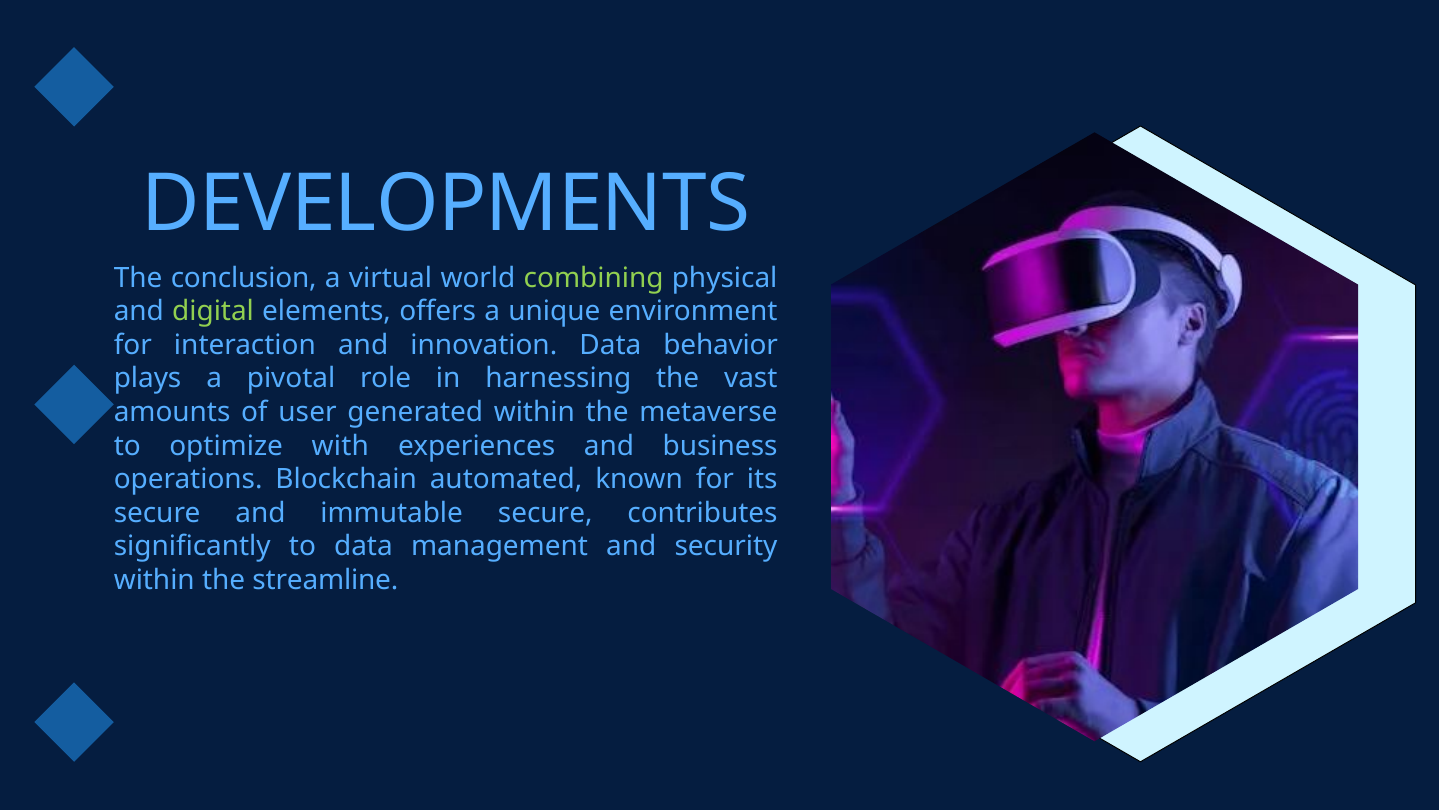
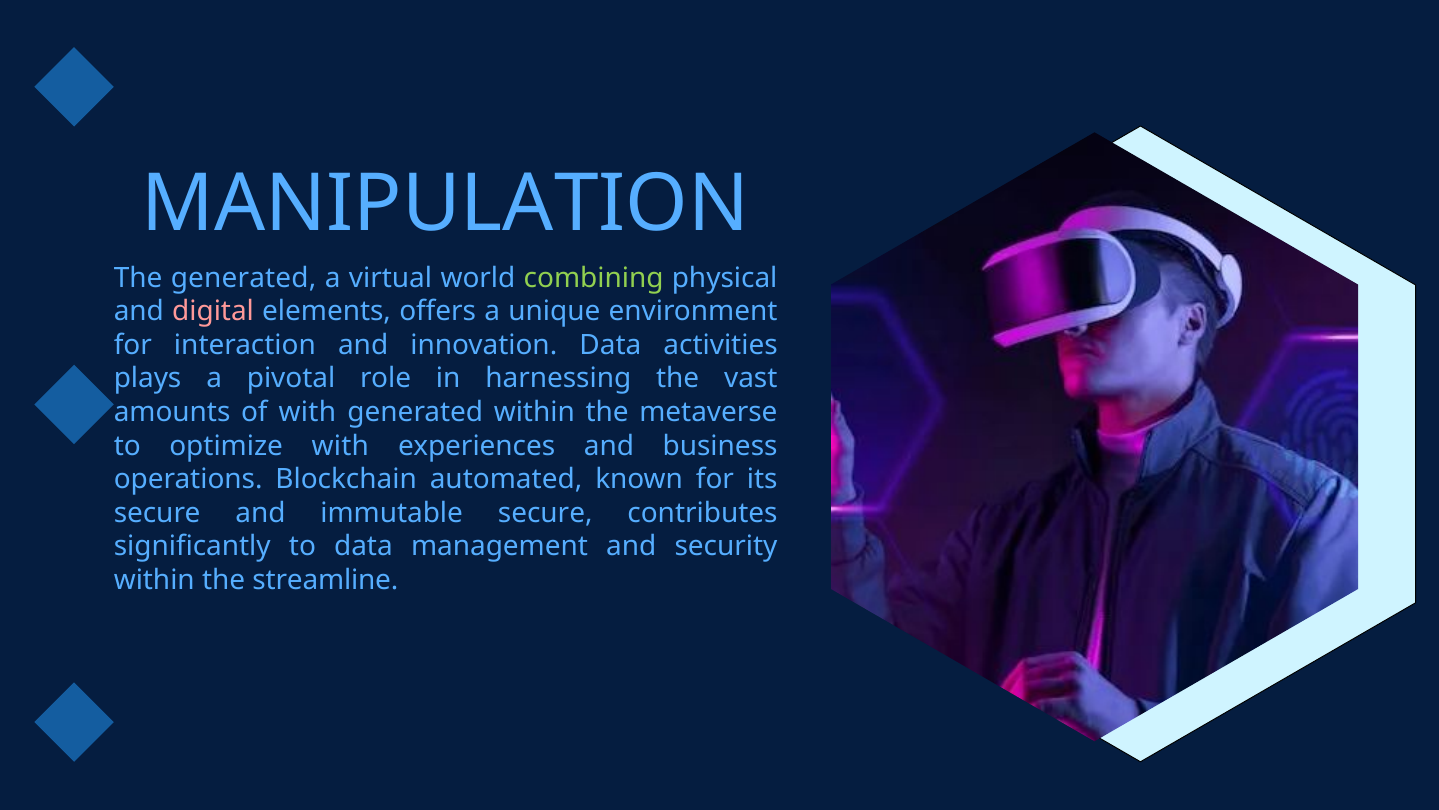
DEVELOPMENTS: DEVELOPMENTS -> MANIPULATION
The conclusion: conclusion -> generated
digital colour: light green -> pink
behavior: behavior -> activities
of user: user -> with
